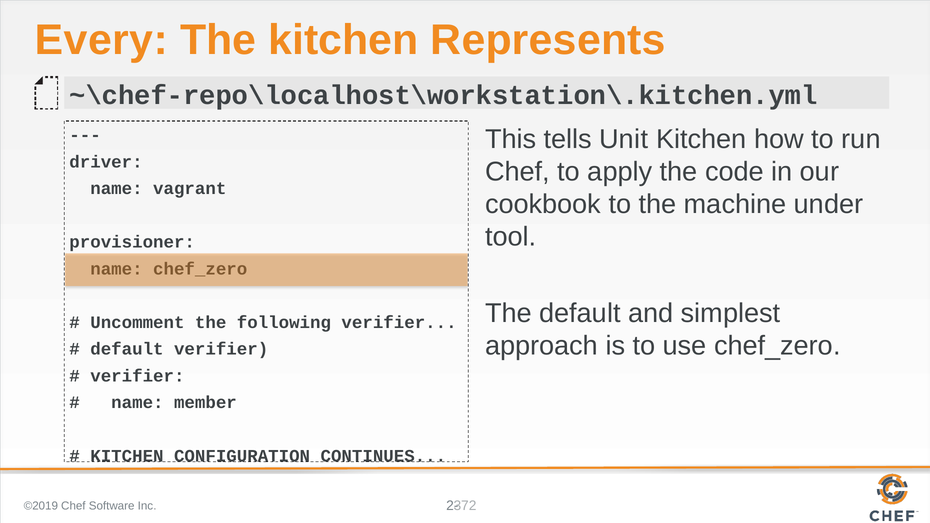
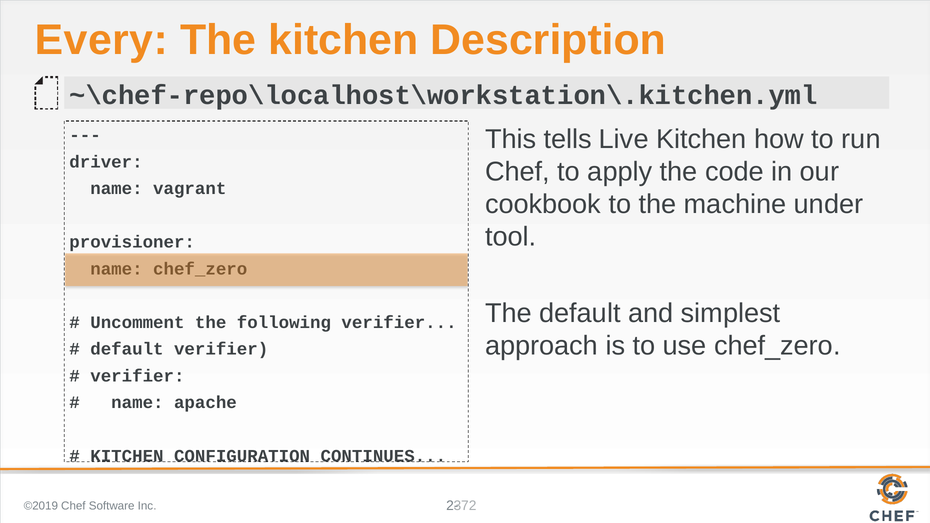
Represents: Represents -> Description
Unit: Unit -> Live
member: member -> apache
